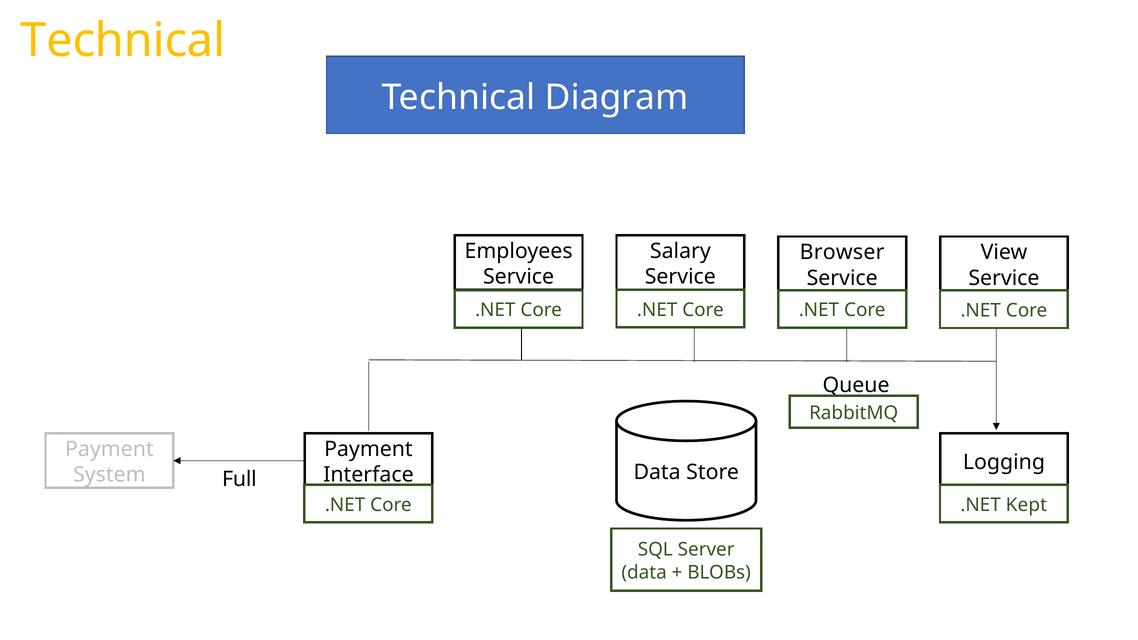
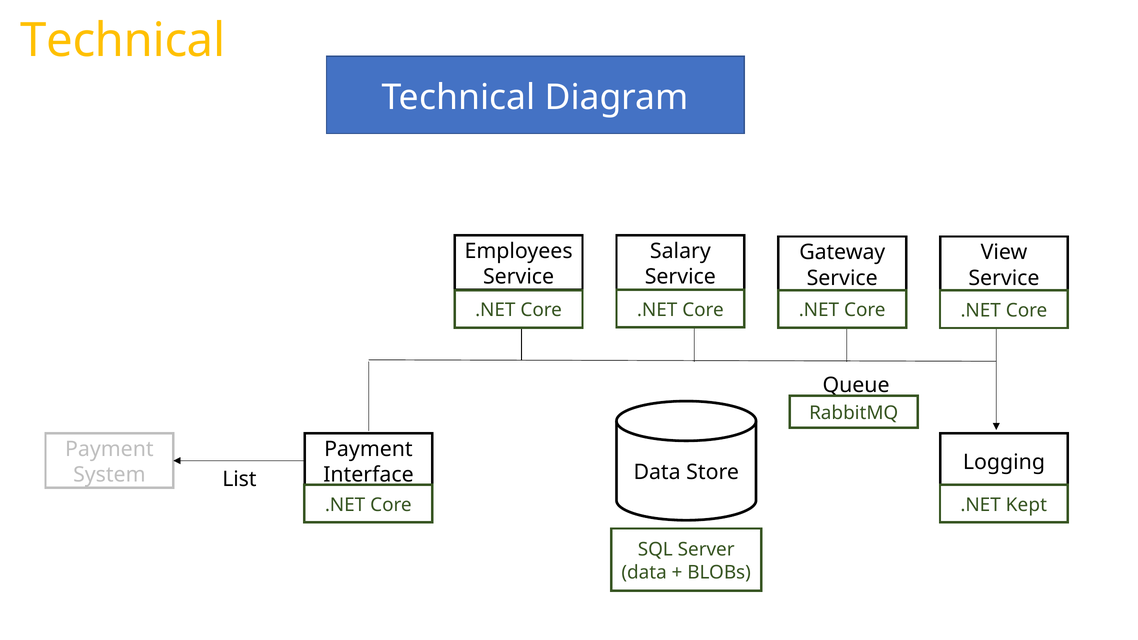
Browser: Browser -> Gateway
Full: Full -> List
